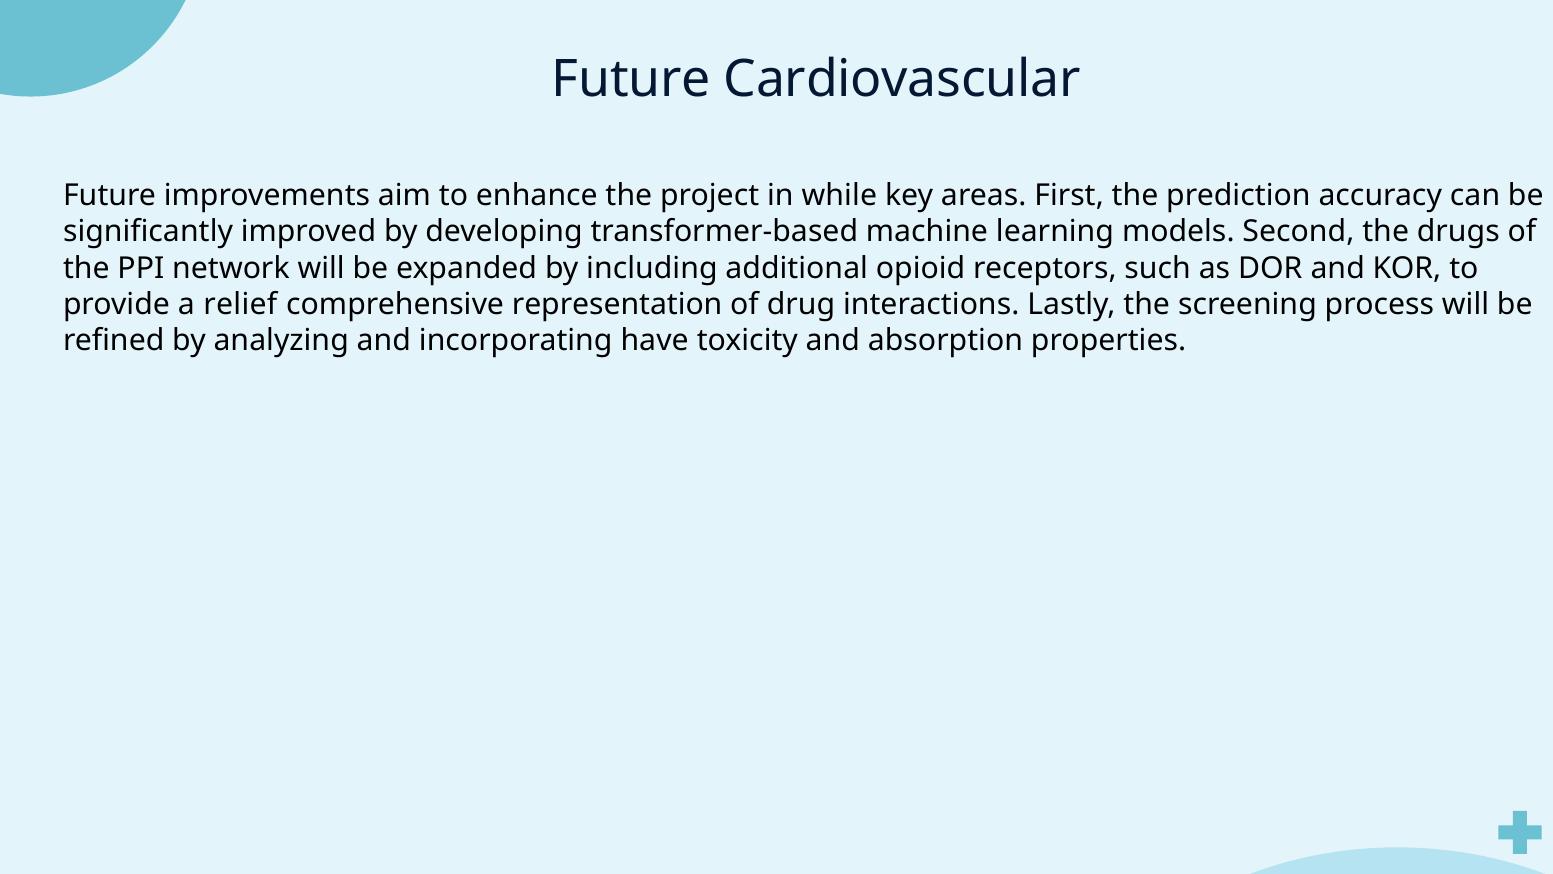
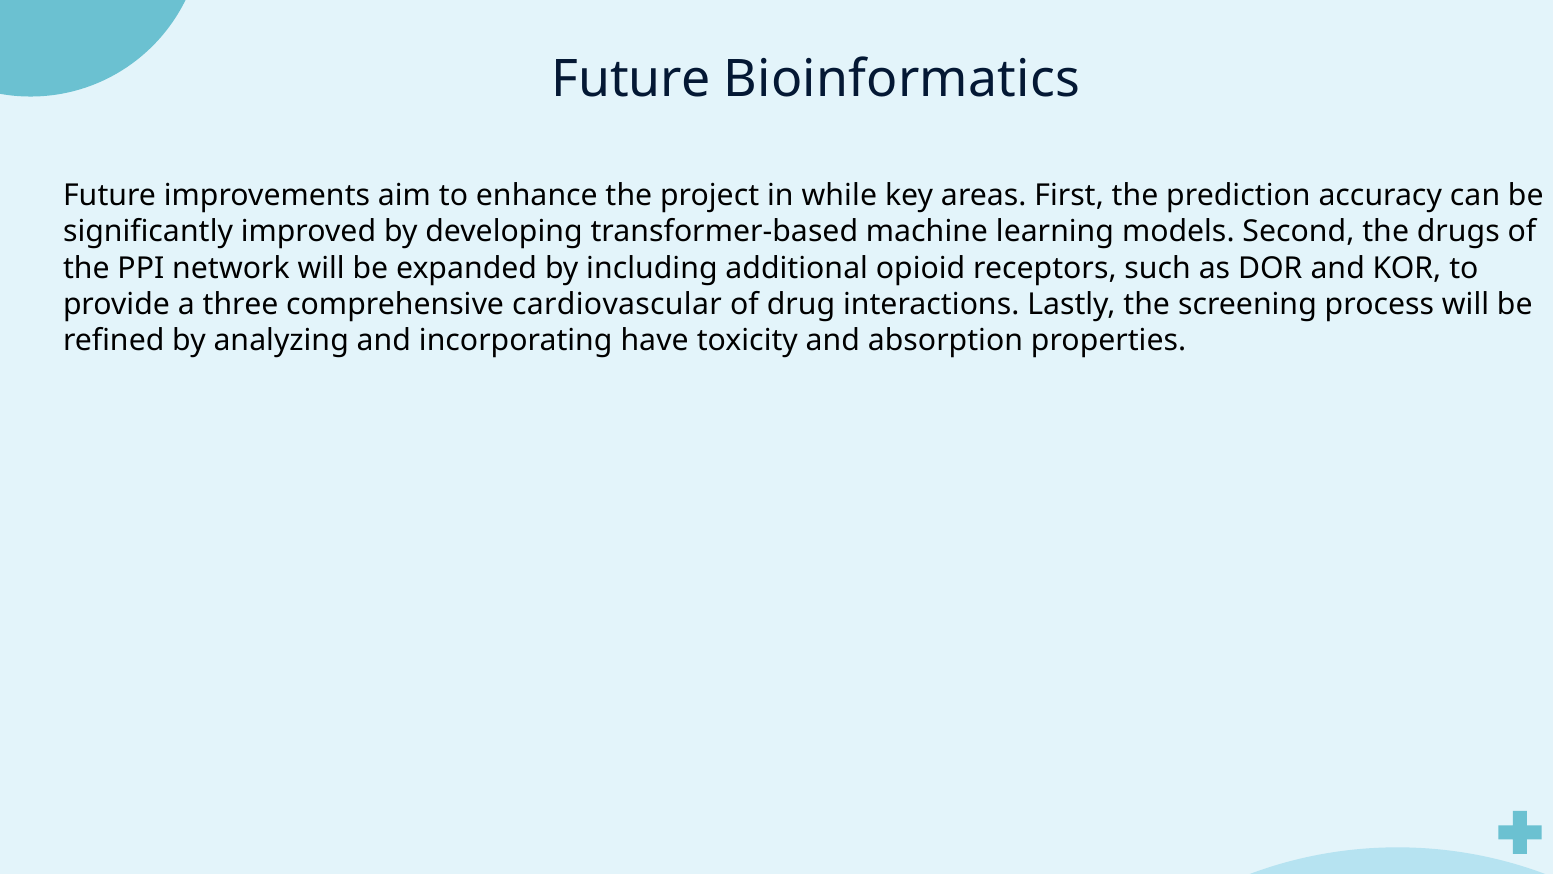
Cardiovascular: Cardiovascular -> Bioinformatics
relief: relief -> three
representation: representation -> cardiovascular
